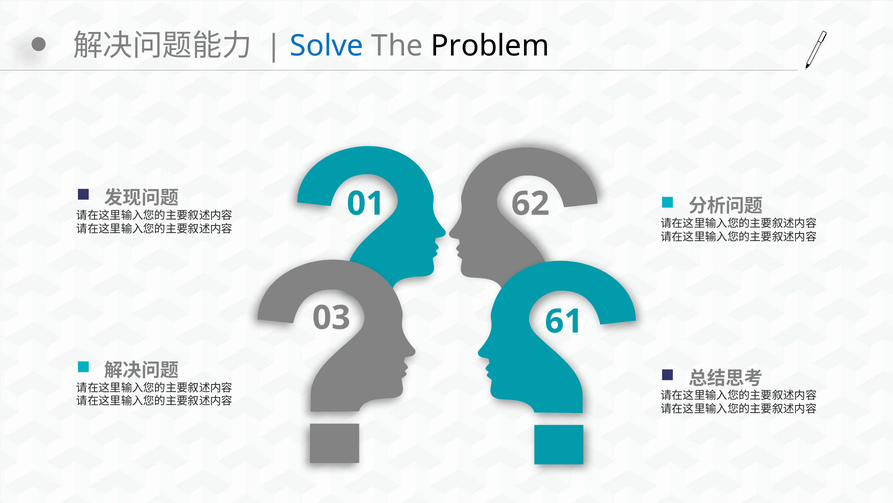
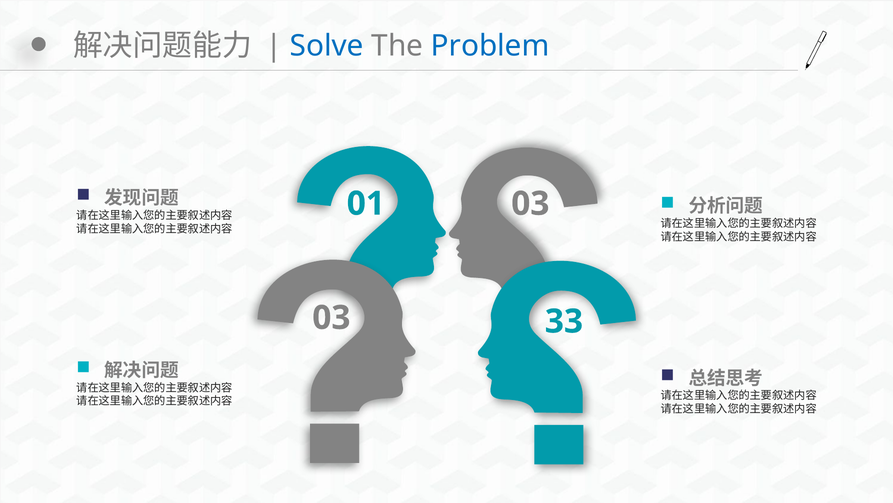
Problem colour: black -> blue
01 62: 62 -> 03
61: 61 -> 33
